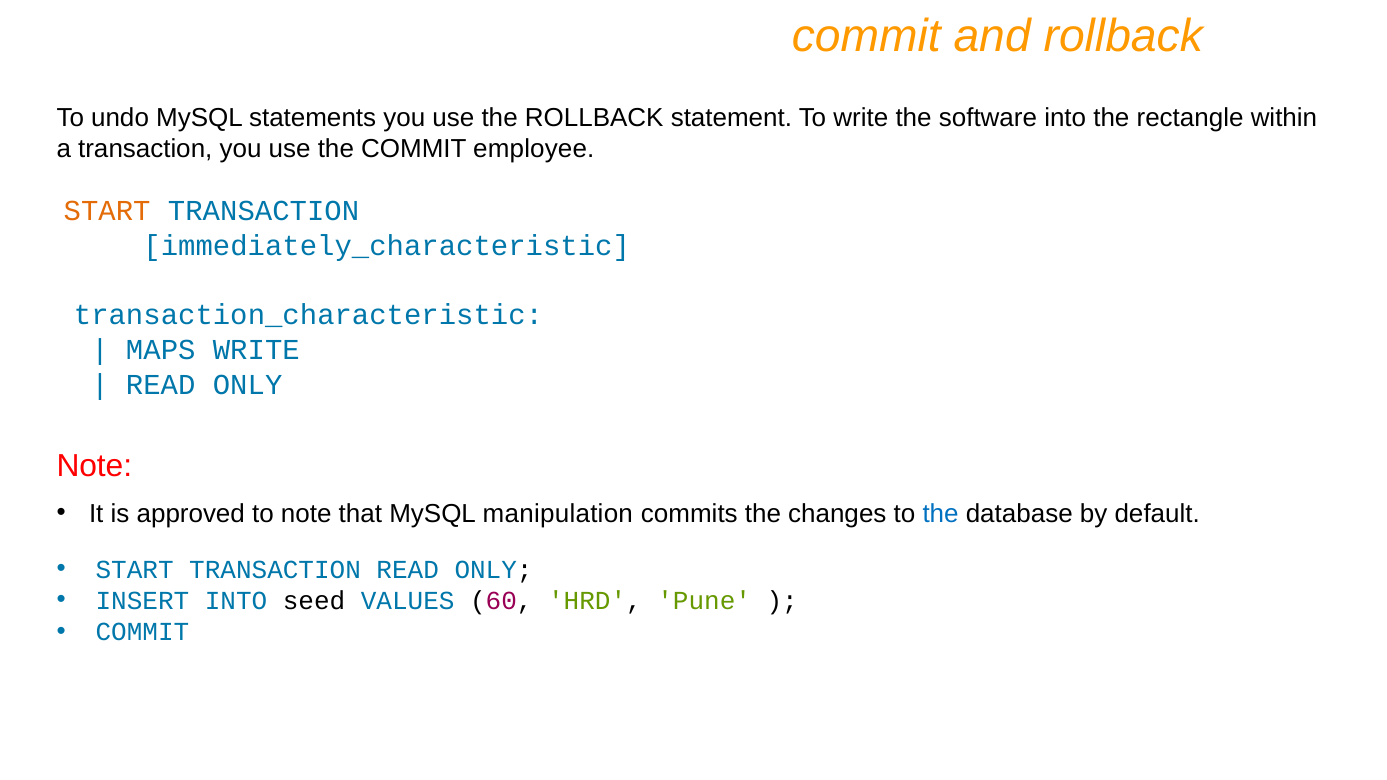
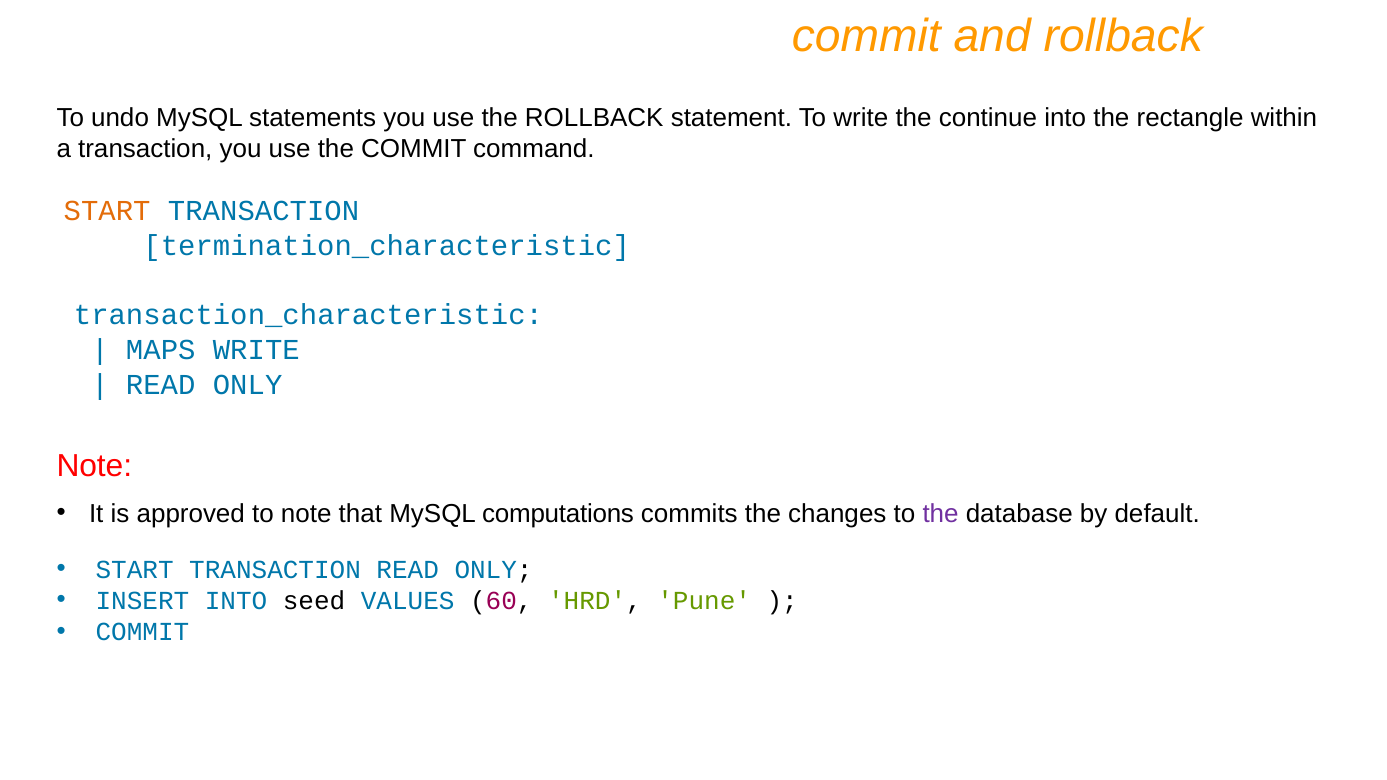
software: software -> continue
employee: employee -> command
immediately_characteristic: immediately_characteristic -> termination_characteristic
manipulation: manipulation -> computations
the at (941, 514) colour: blue -> purple
